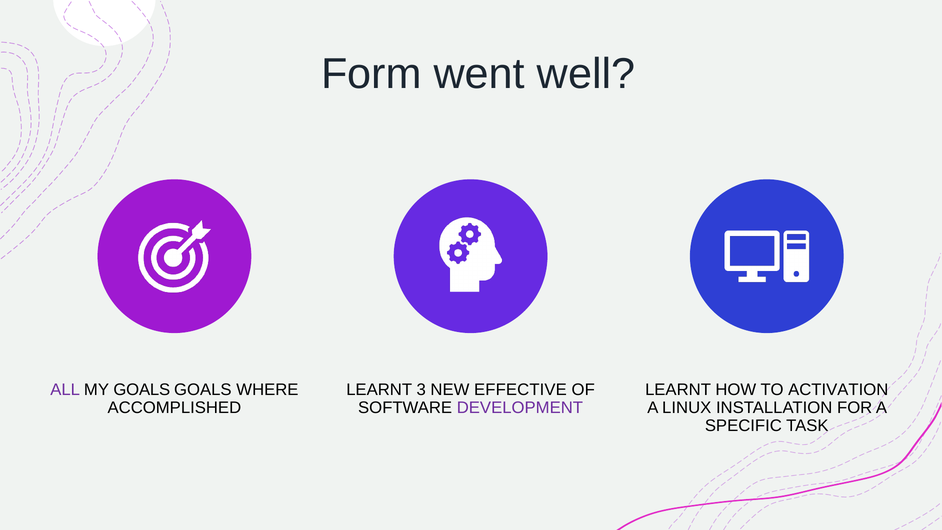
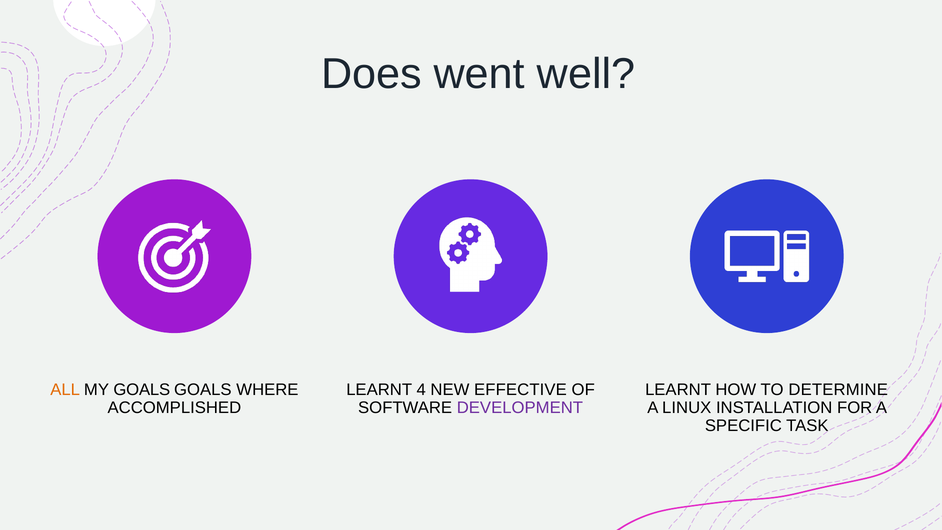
Form: Form -> Does
ALL colour: purple -> orange
3: 3 -> 4
ACTIVATION: ACTIVATION -> DETERMINE
